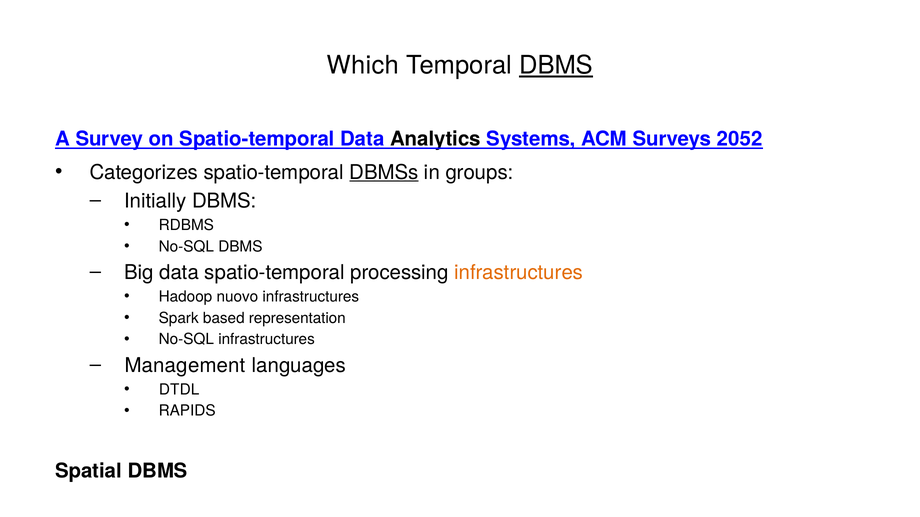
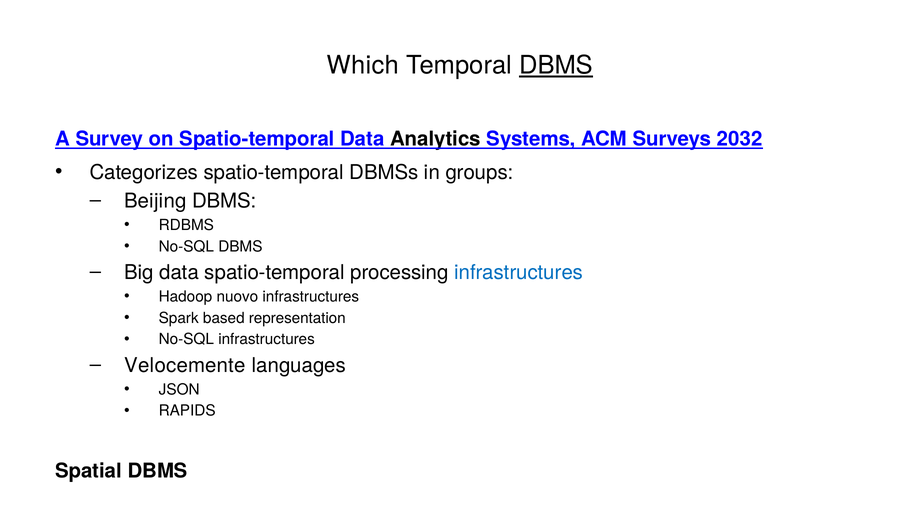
2052: 2052 -> 2032
DBMSs underline: present -> none
Initially: Initially -> Beijing
infrastructures at (519, 273) colour: orange -> blue
Management: Management -> Velocemente
DTDL: DTDL -> JSON
